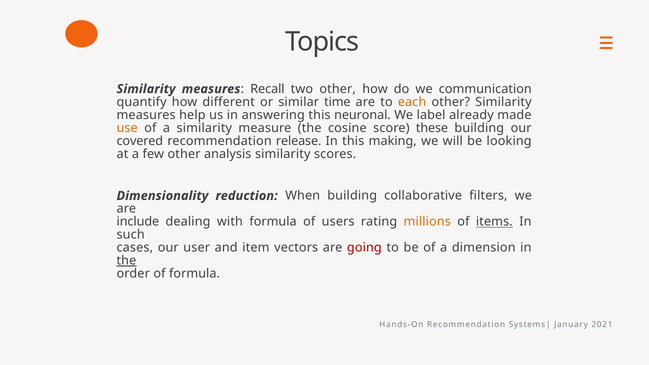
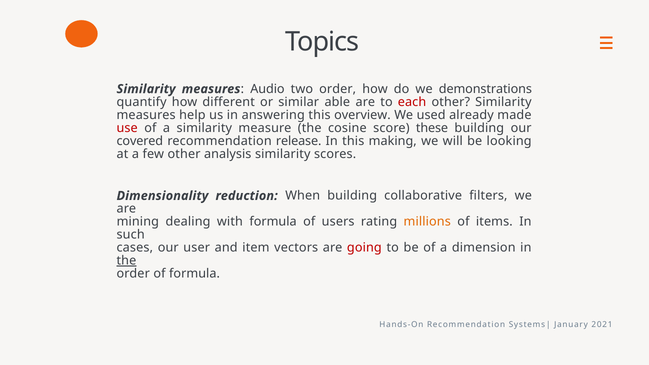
Recall: Recall -> Audio
two other: other -> order
communication: communication -> demonstrations
time: time -> able
each colour: orange -> red
neuronal: neuronal -> overview
label: label -> used
use colour: orange -> red
include: include -> mining
items underline: present -> none
